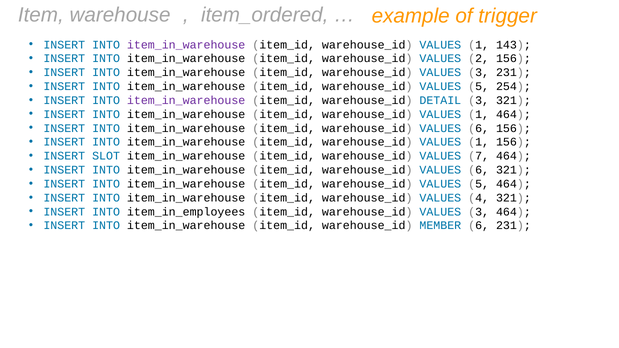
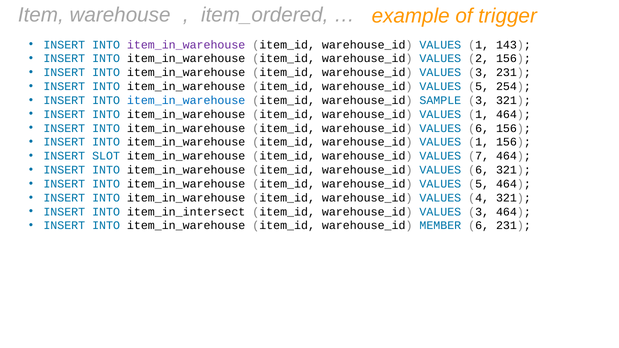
item_in_warehouse at (186, 100) colour: purple -> blue
DETAIL: DETAIL -> SAMPLE
item_in_employees: item_in_employees -> item_in_intersect
